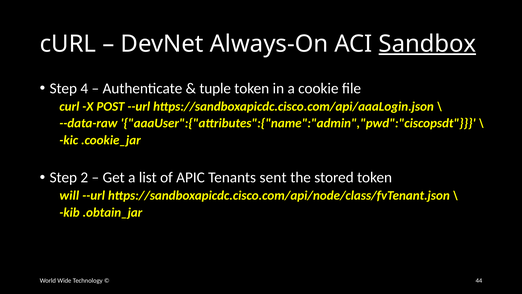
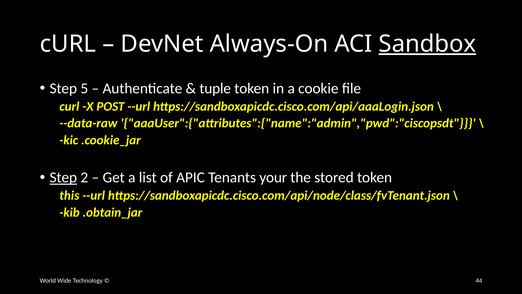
4: 4 -> 5
Step at (63, 177) underline: none -> present
sent: sent -> your
will: will -> this
